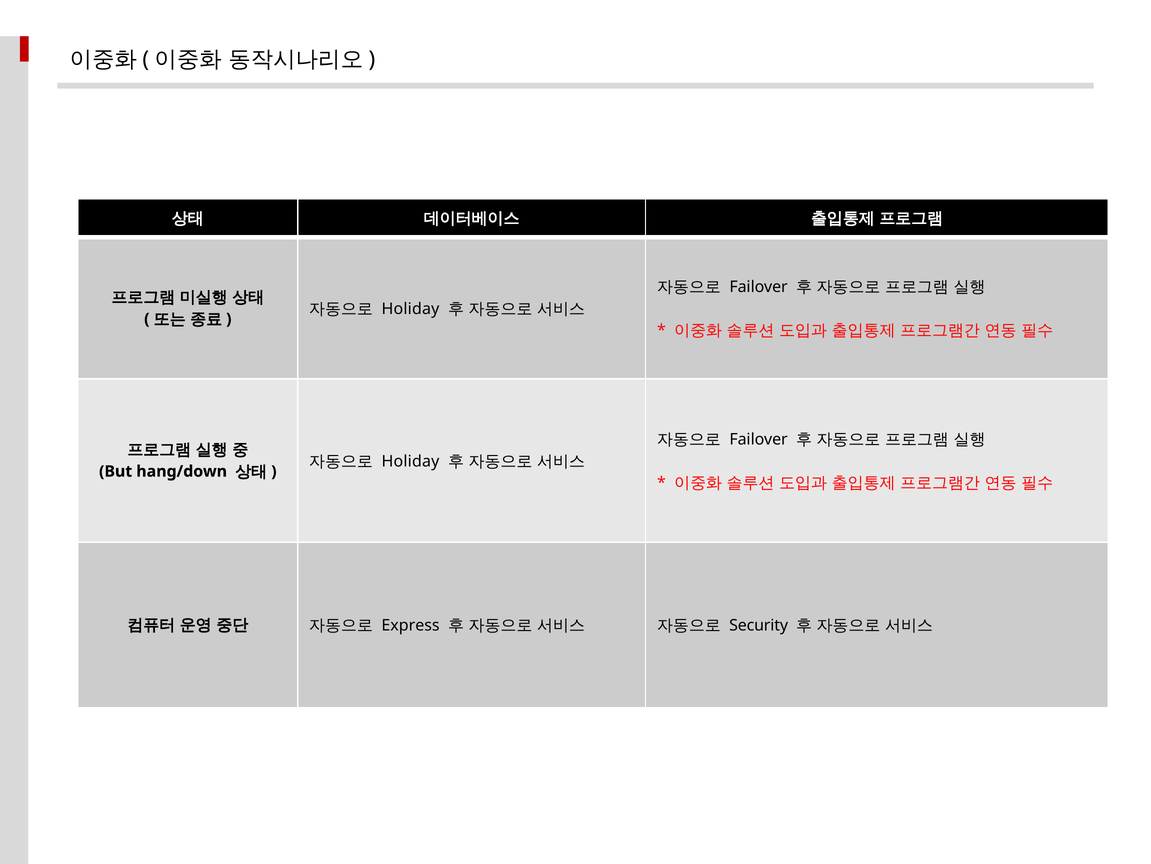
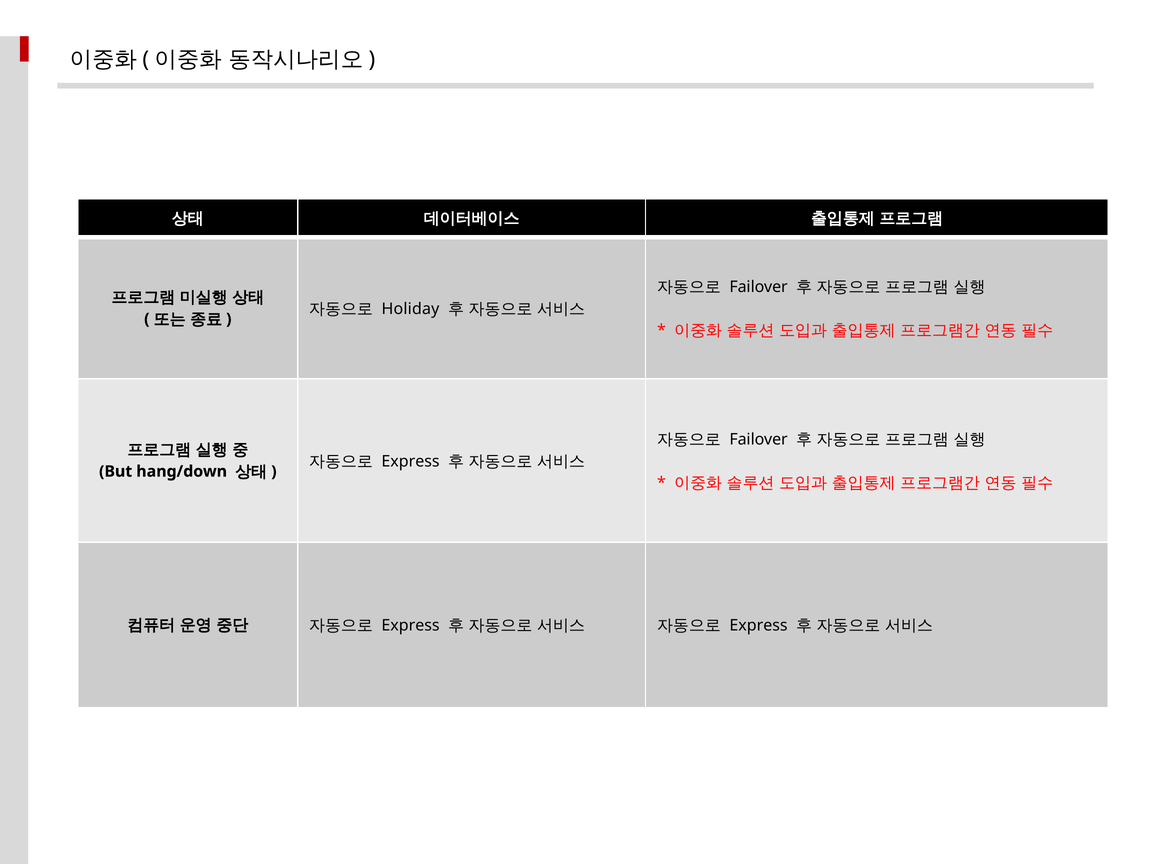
Holiday at (410, 461): Holiday -> Express
Security at (759, 625): Security -> Express
